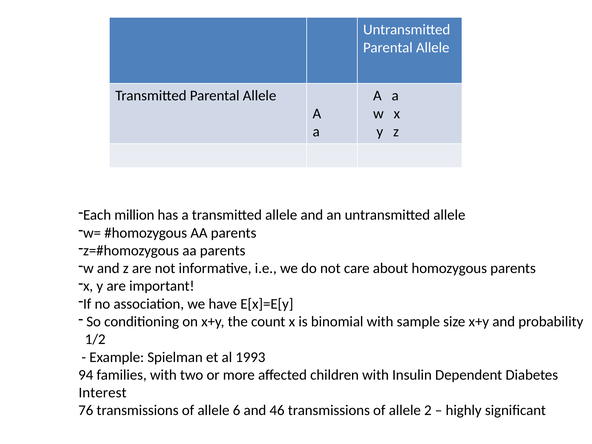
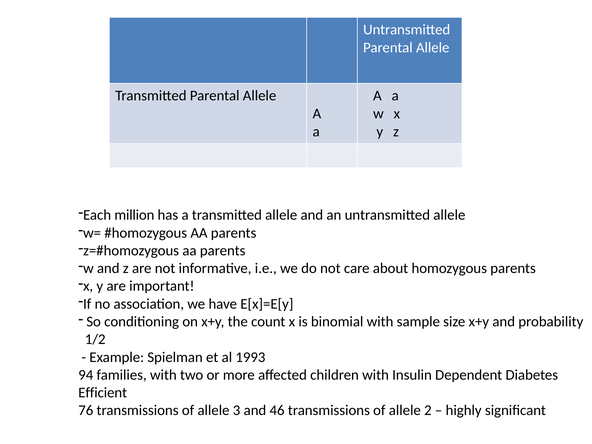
Interest: Interest -> Efficient
6: 6 -> 3
